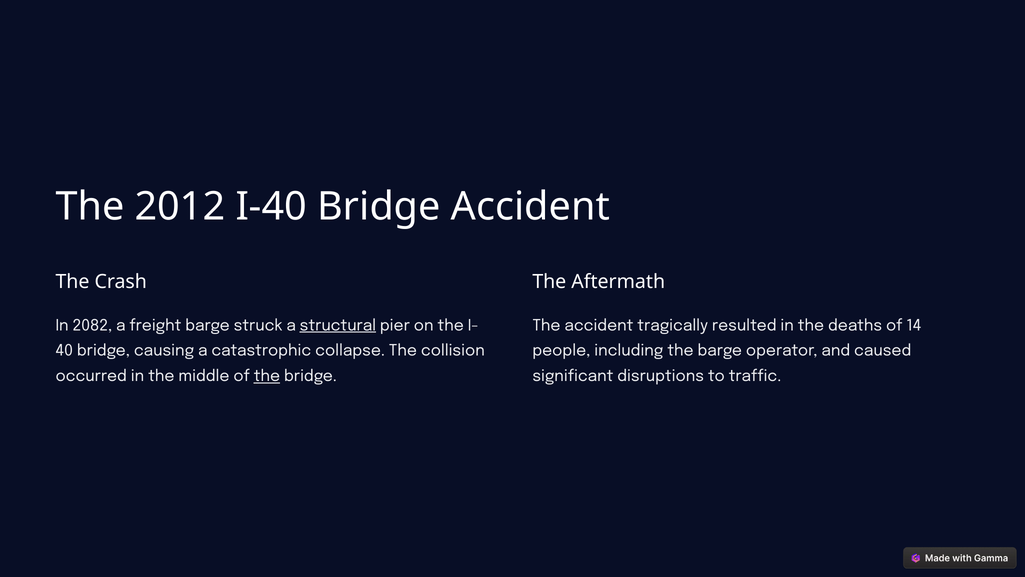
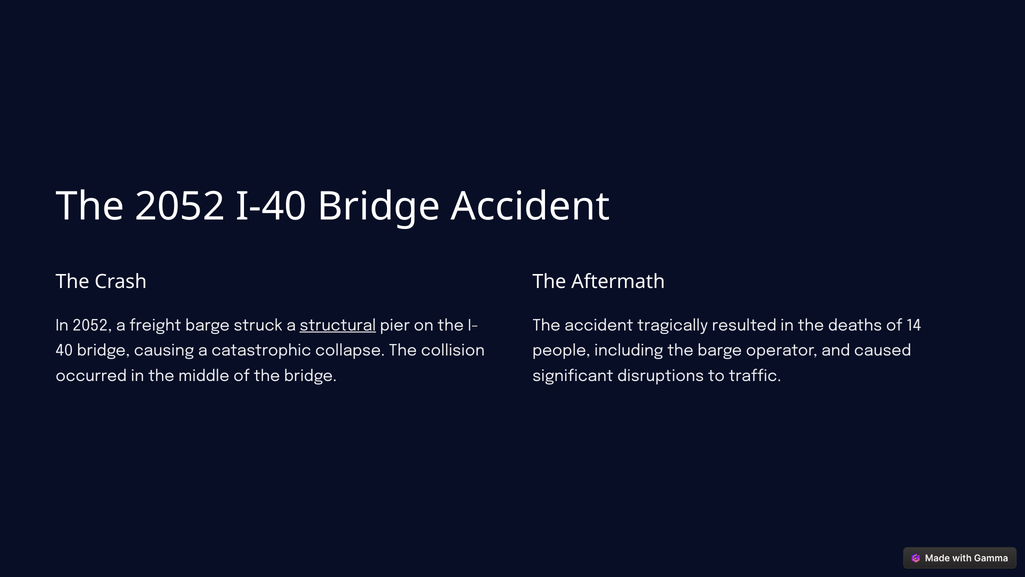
The 2012: 2012 -> 2052
In 2082: 2082 -> 2052
the at (267, 376) underline: present -> none
